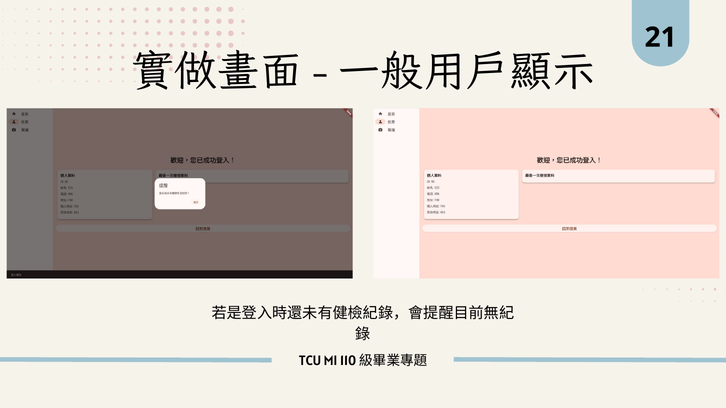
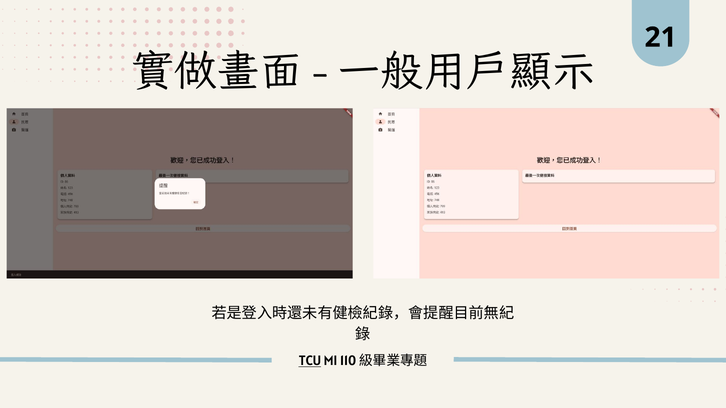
TCU underline: none -> present
